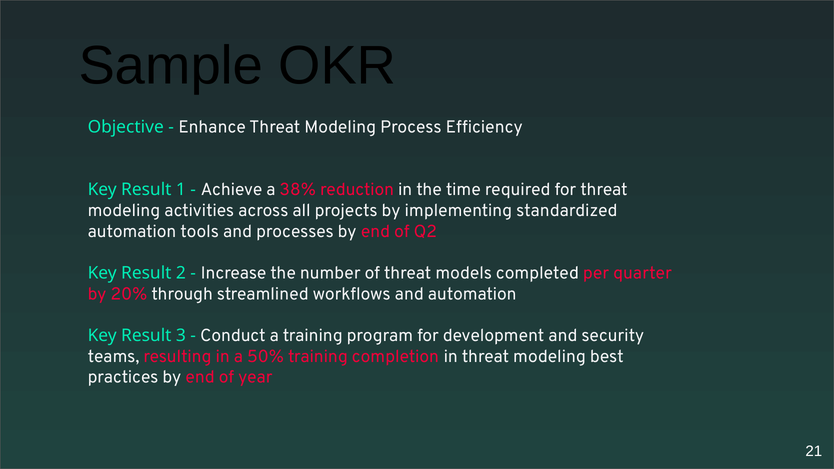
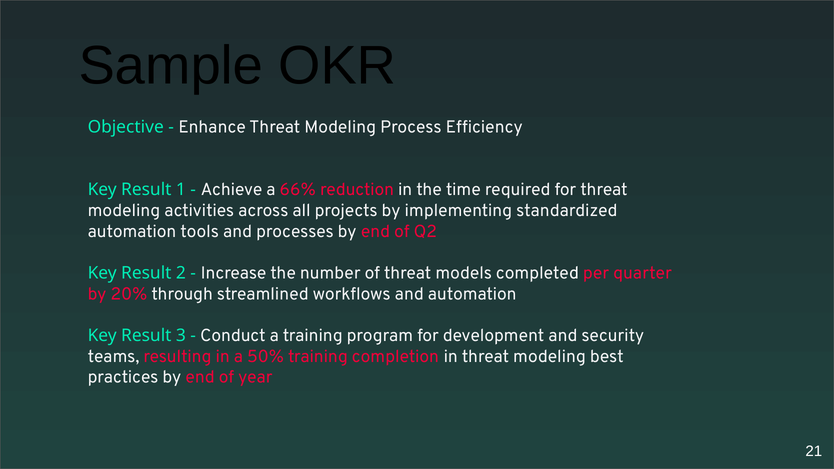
38%: 38% -> 66%
